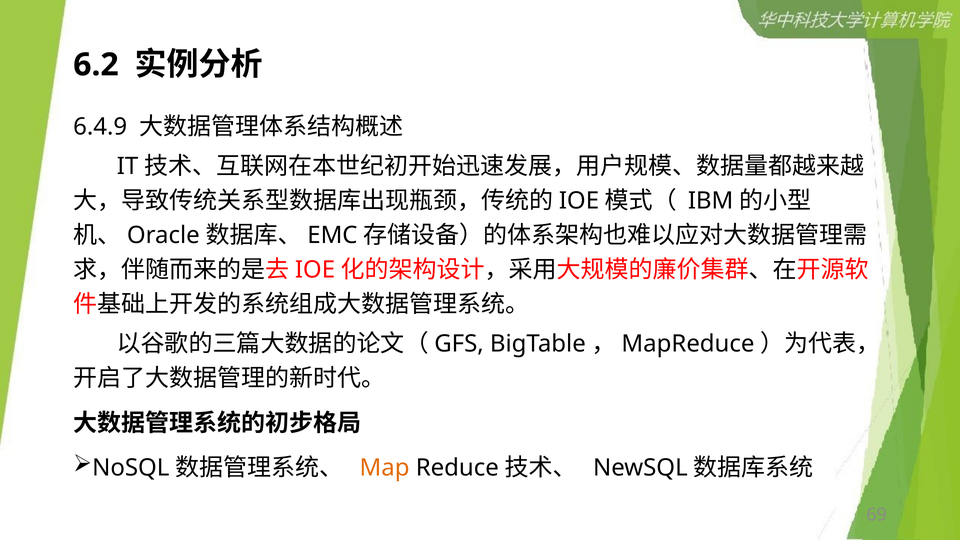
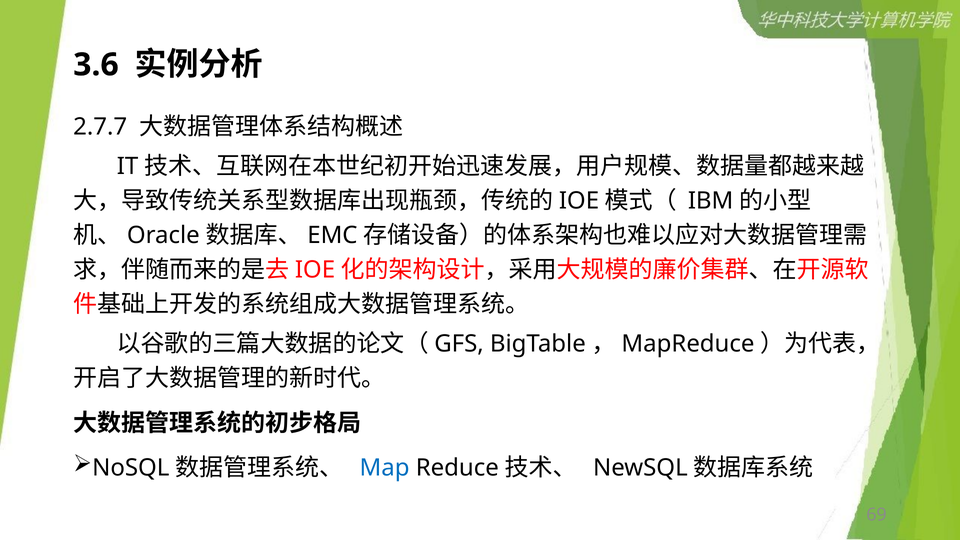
6.2: 6.2 -> 3.6
6.4.9: 6.4.9 -> 2.7.7
Map colour: orange -> blue
